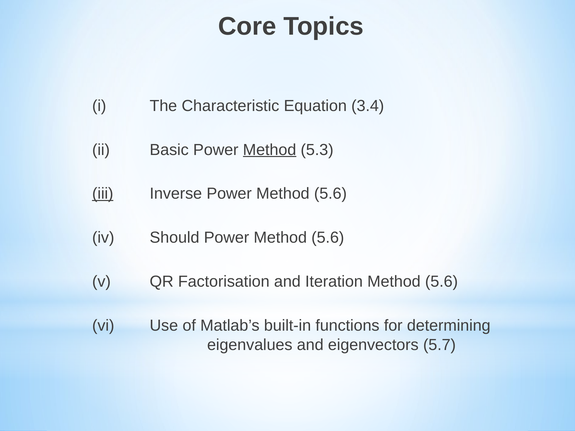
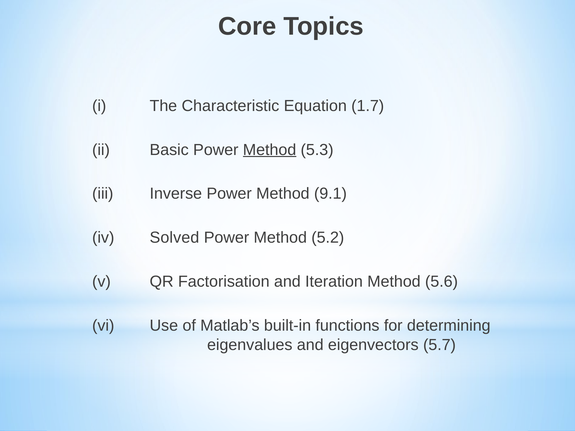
3.4: 3.4 -> 1.7
iii underline: present -> none
Inverse Power Method 5.6: 5.6 -> 9.1
Should: Should -> Solved
5.6 at (328, 238): 5.6 -> 5.2
